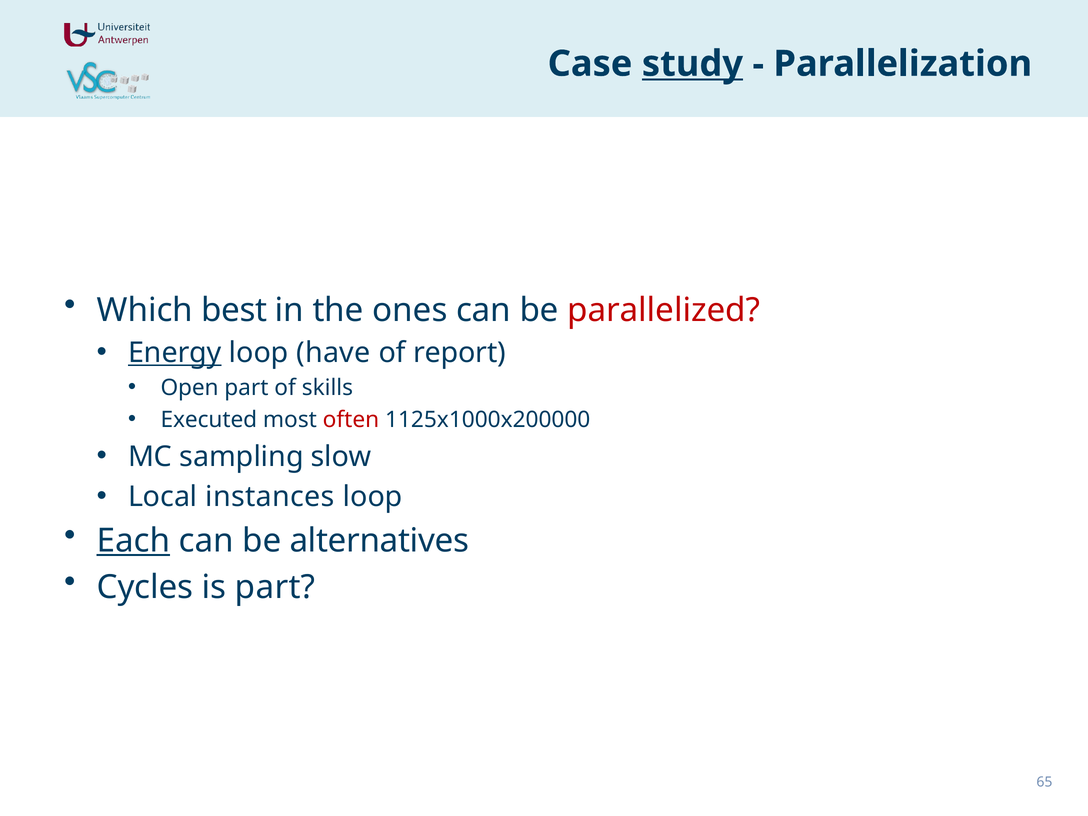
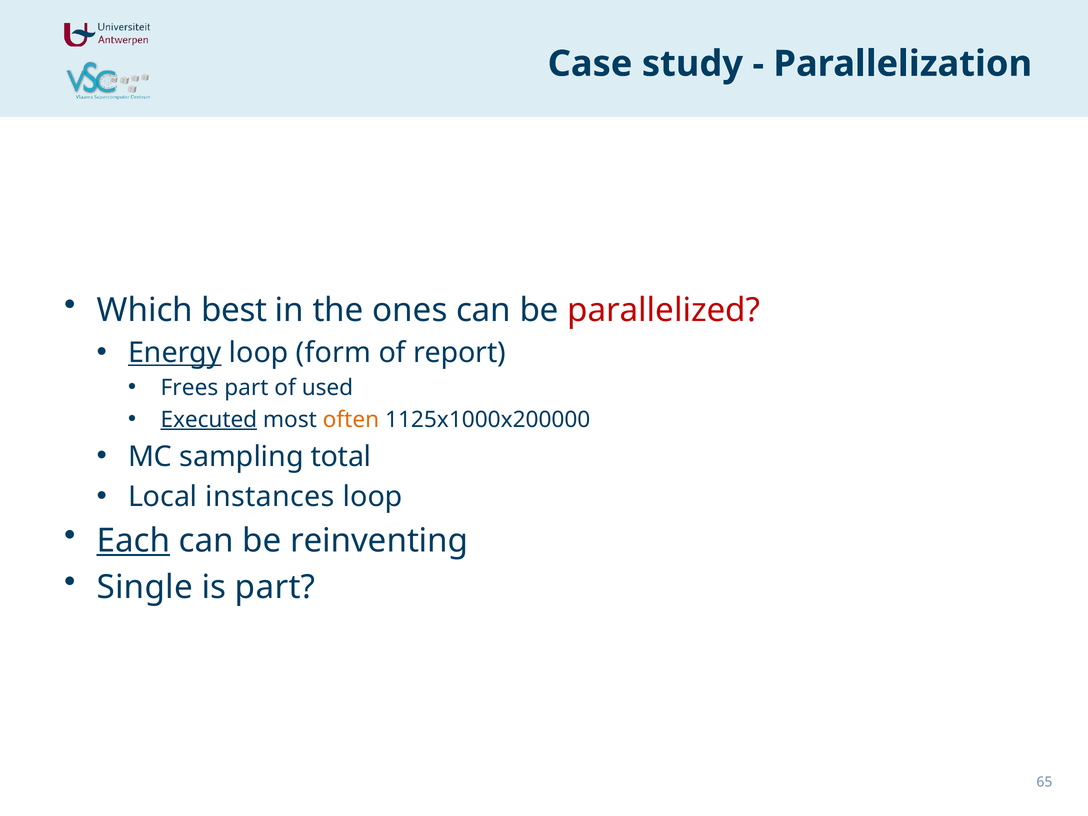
study underline: present -> none
have: have -> form
Open: Open -> Frees
skills: skills -> used
Executed underline: none -> present
often colour: red -> orange
slow: slow -> total
alternatives: alternatives -> reinventing
Cycles: Cycles -> Single
